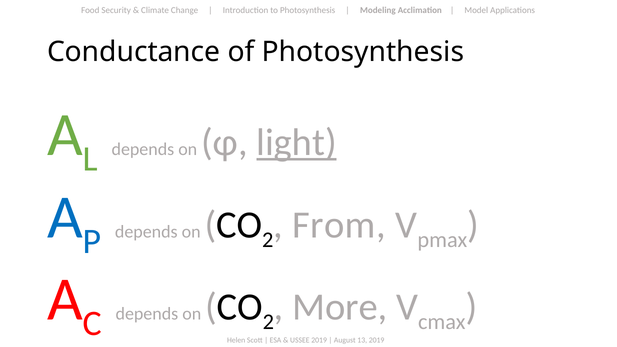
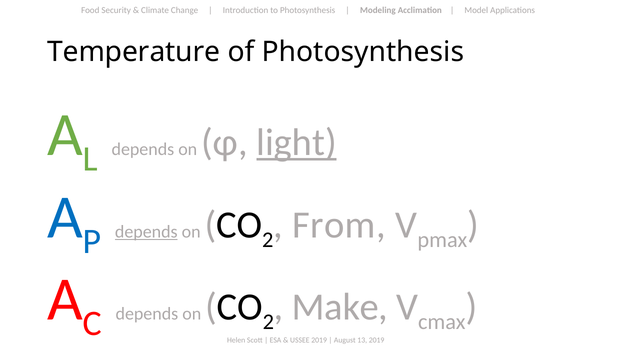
Conductance: Conductance -> Temperature
depends at (146, 232) underline: none -> present
More: More -> Make
